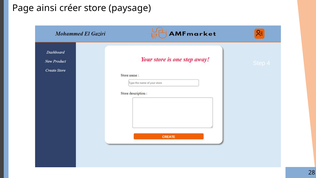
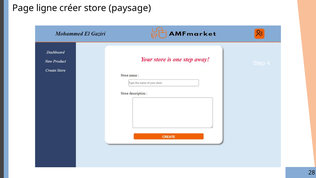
ainsi: ainsi -> ligne
